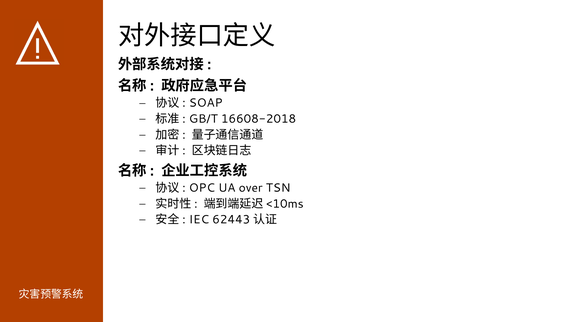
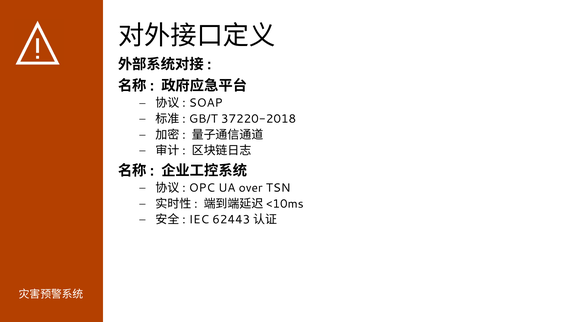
16608-2018: 16608-2018 -> 37220-2018
